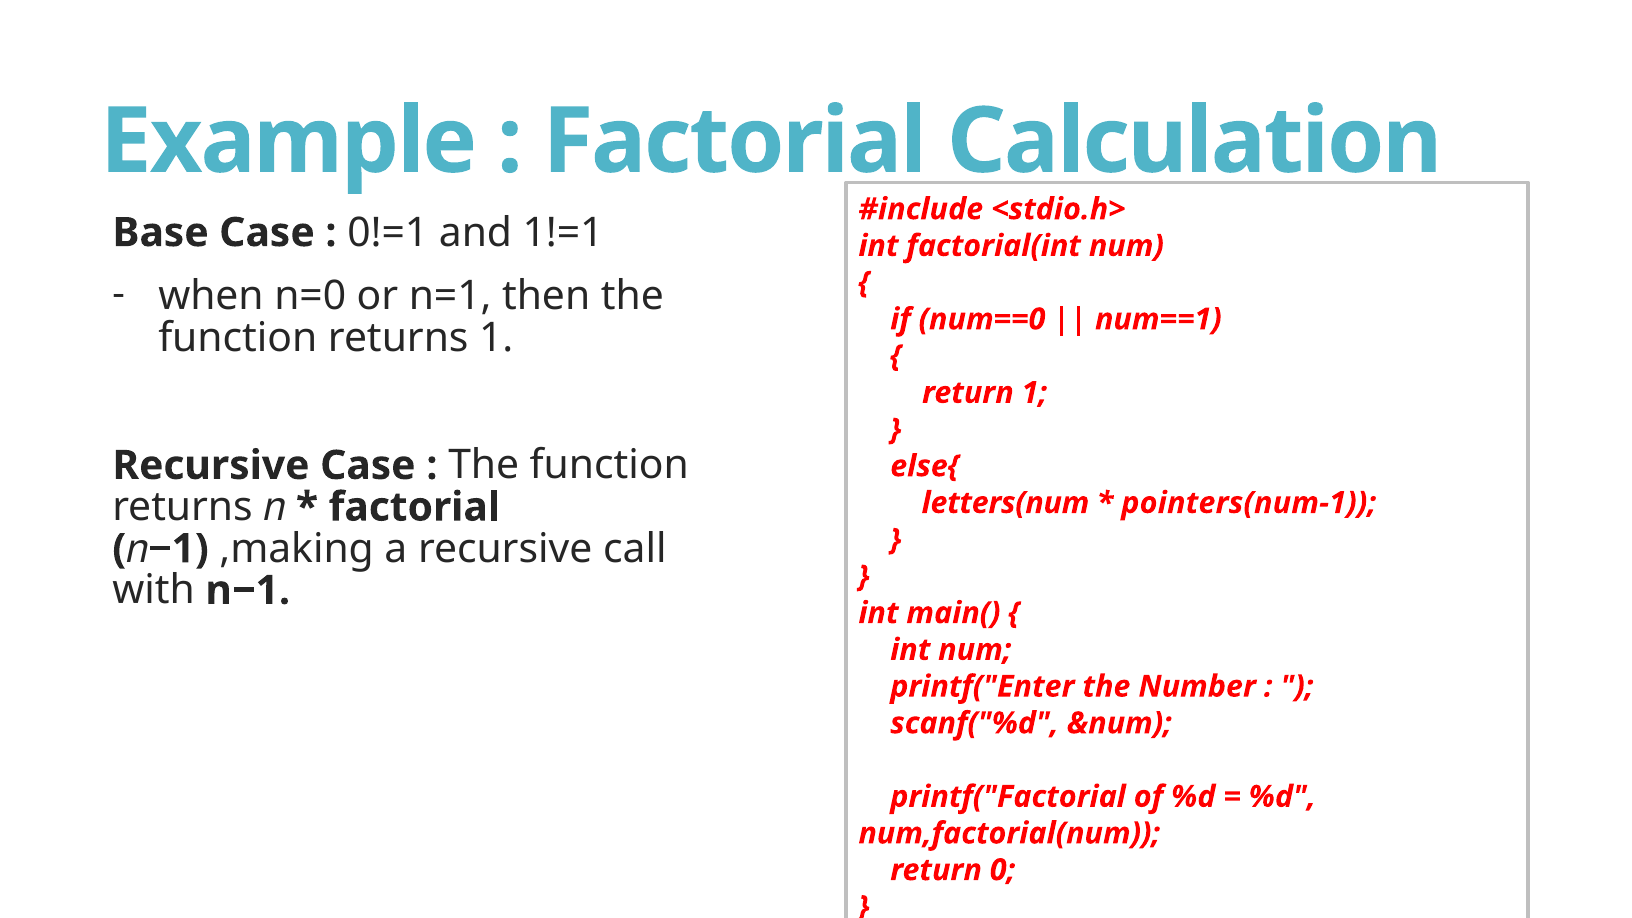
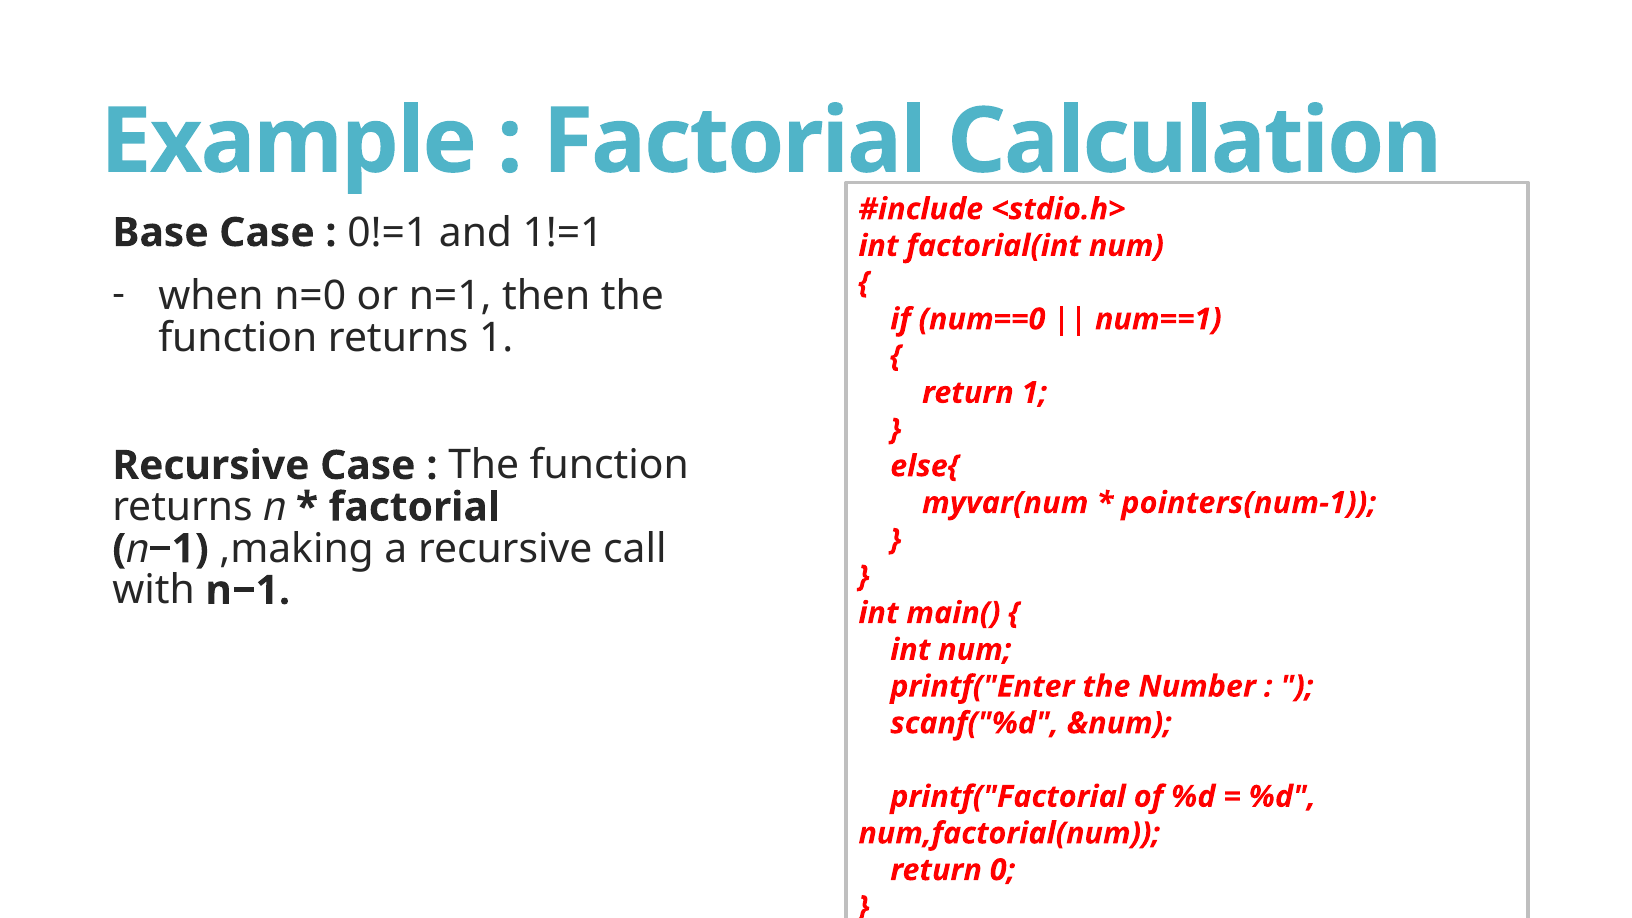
letters(num: letters(num -> myvar(num
